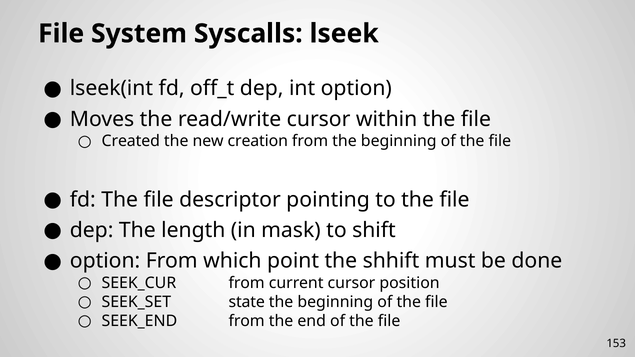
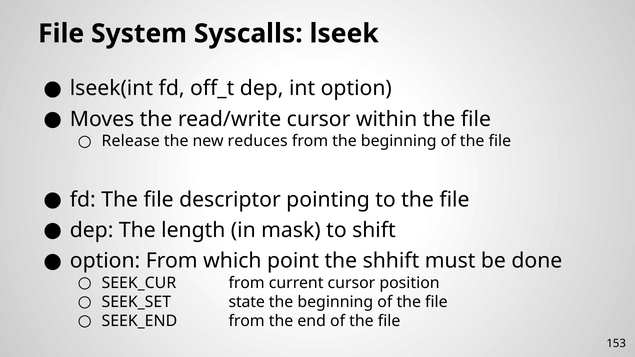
Created: Created -> Release
creation: creation -> reduces
